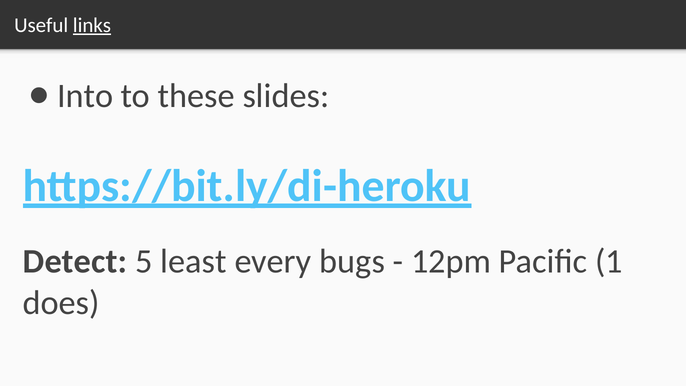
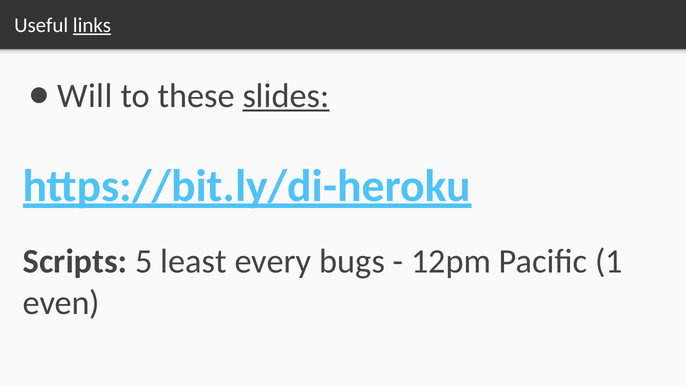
Into: Into -> Will
slides underline: none -> present
Detect: Detect -> Scripts
does: does -> even
